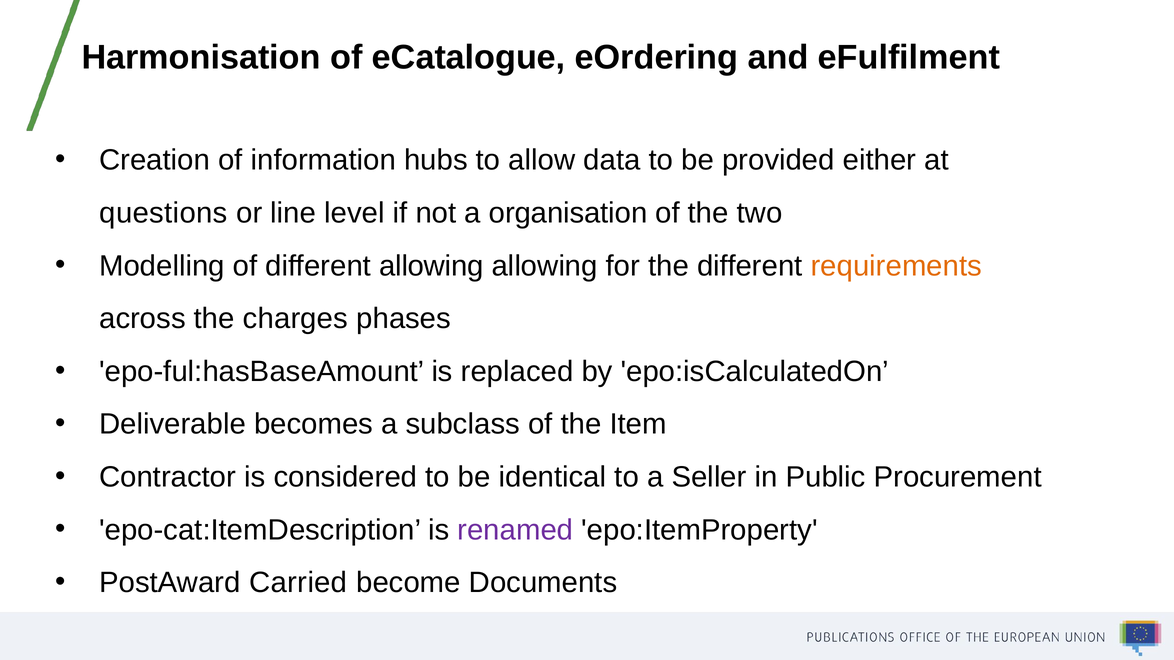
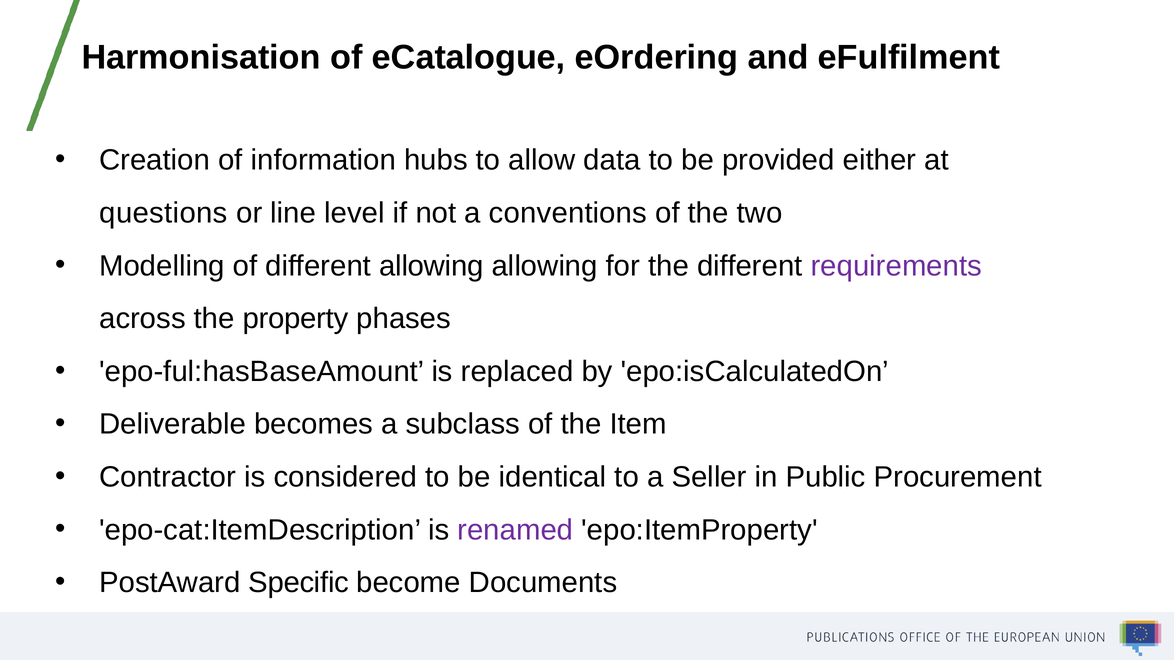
organisation: organisation -> conventions
requirements colour: orange -> purple
charges: charges -> property
Carried: Carried -> Specific
